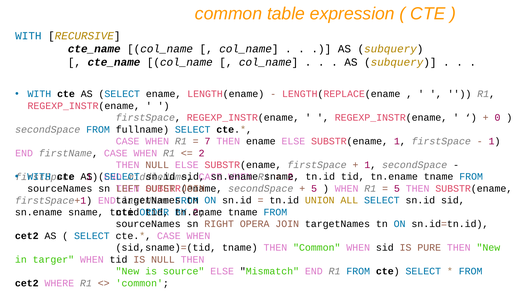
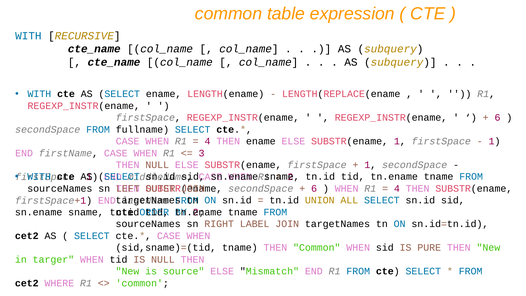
0 at (497, 118): 0 -> 6
7 at (208, 141): 7 -> 4
2 at (202, 153): 2 -> 3
5 at (314, 189): 5 -> 6
5 at (397, 189): 5 -> 4
OPERA: OPERA -> LABEL
